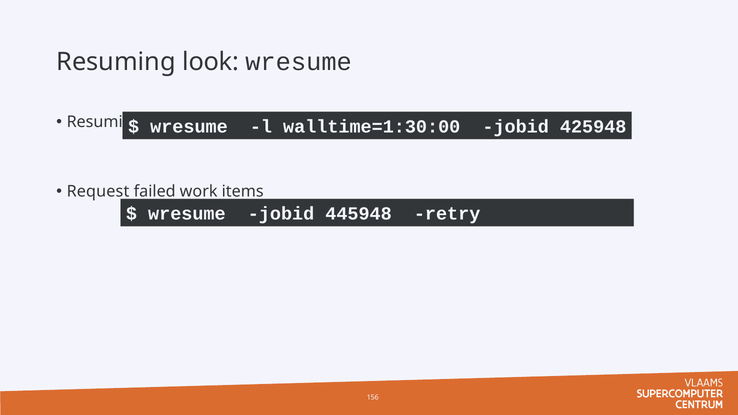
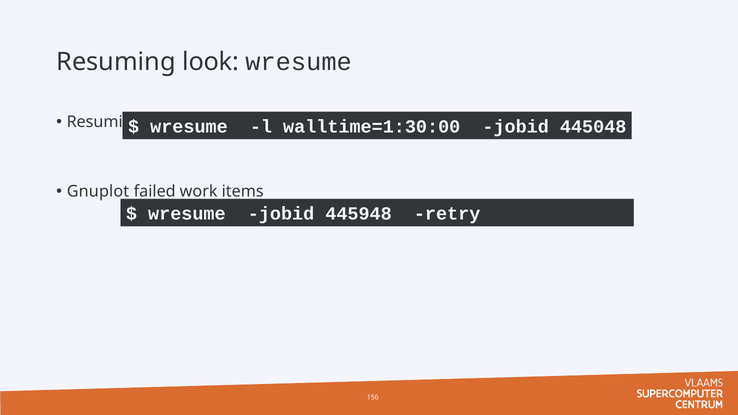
425948: 425948 -> 445048
Request: Request -> Gnuplot
